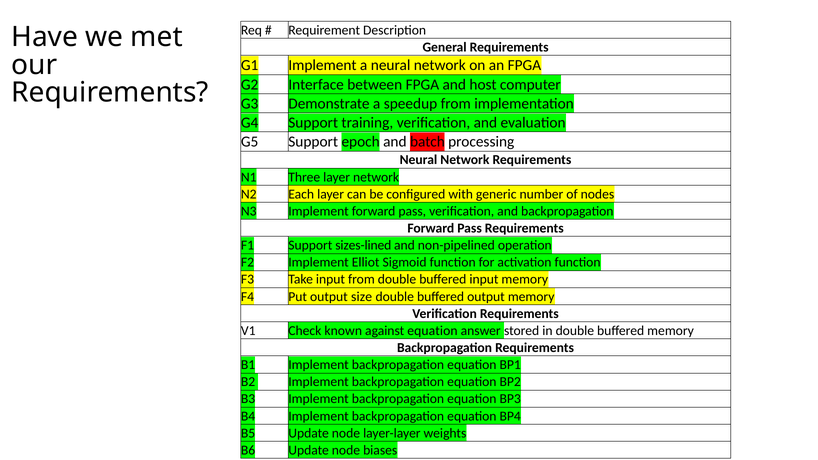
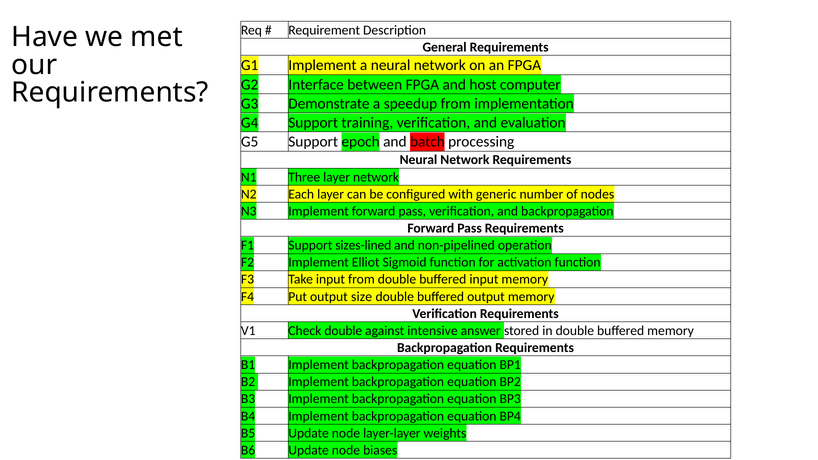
Check known: known -> double
against equation: equation -> intensive
